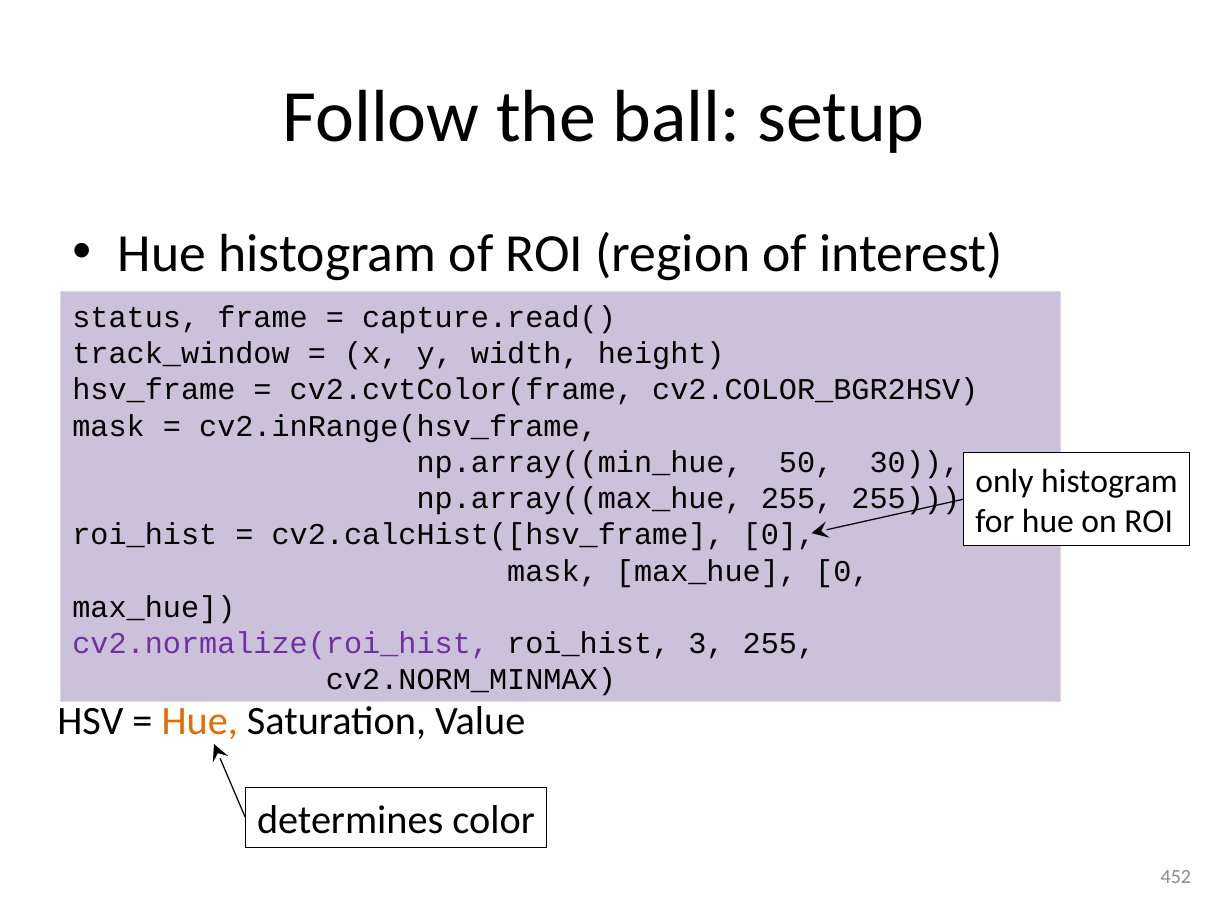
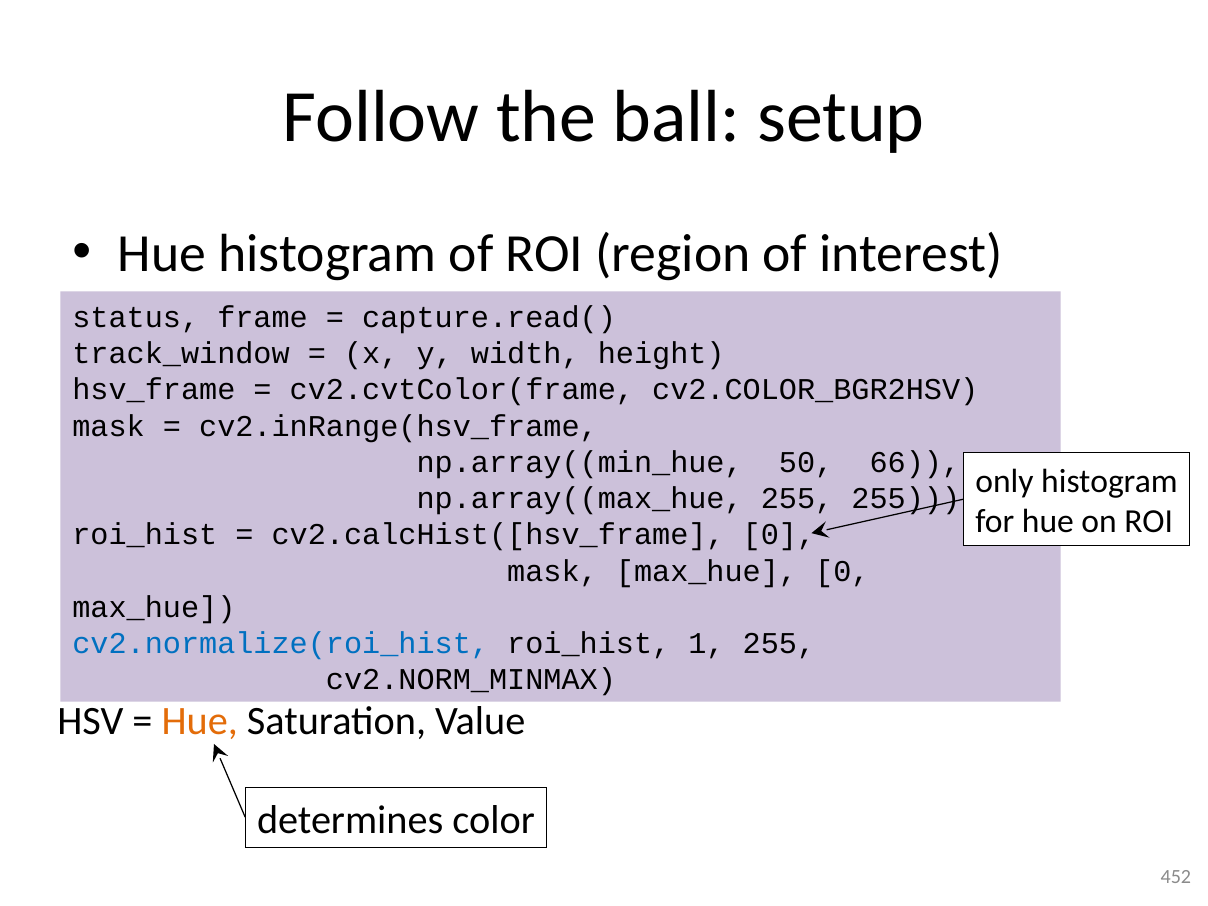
30: 30 -> 66
cv2.normalize(roi_hist colour: purple -> blue
3: 3 -> 1
